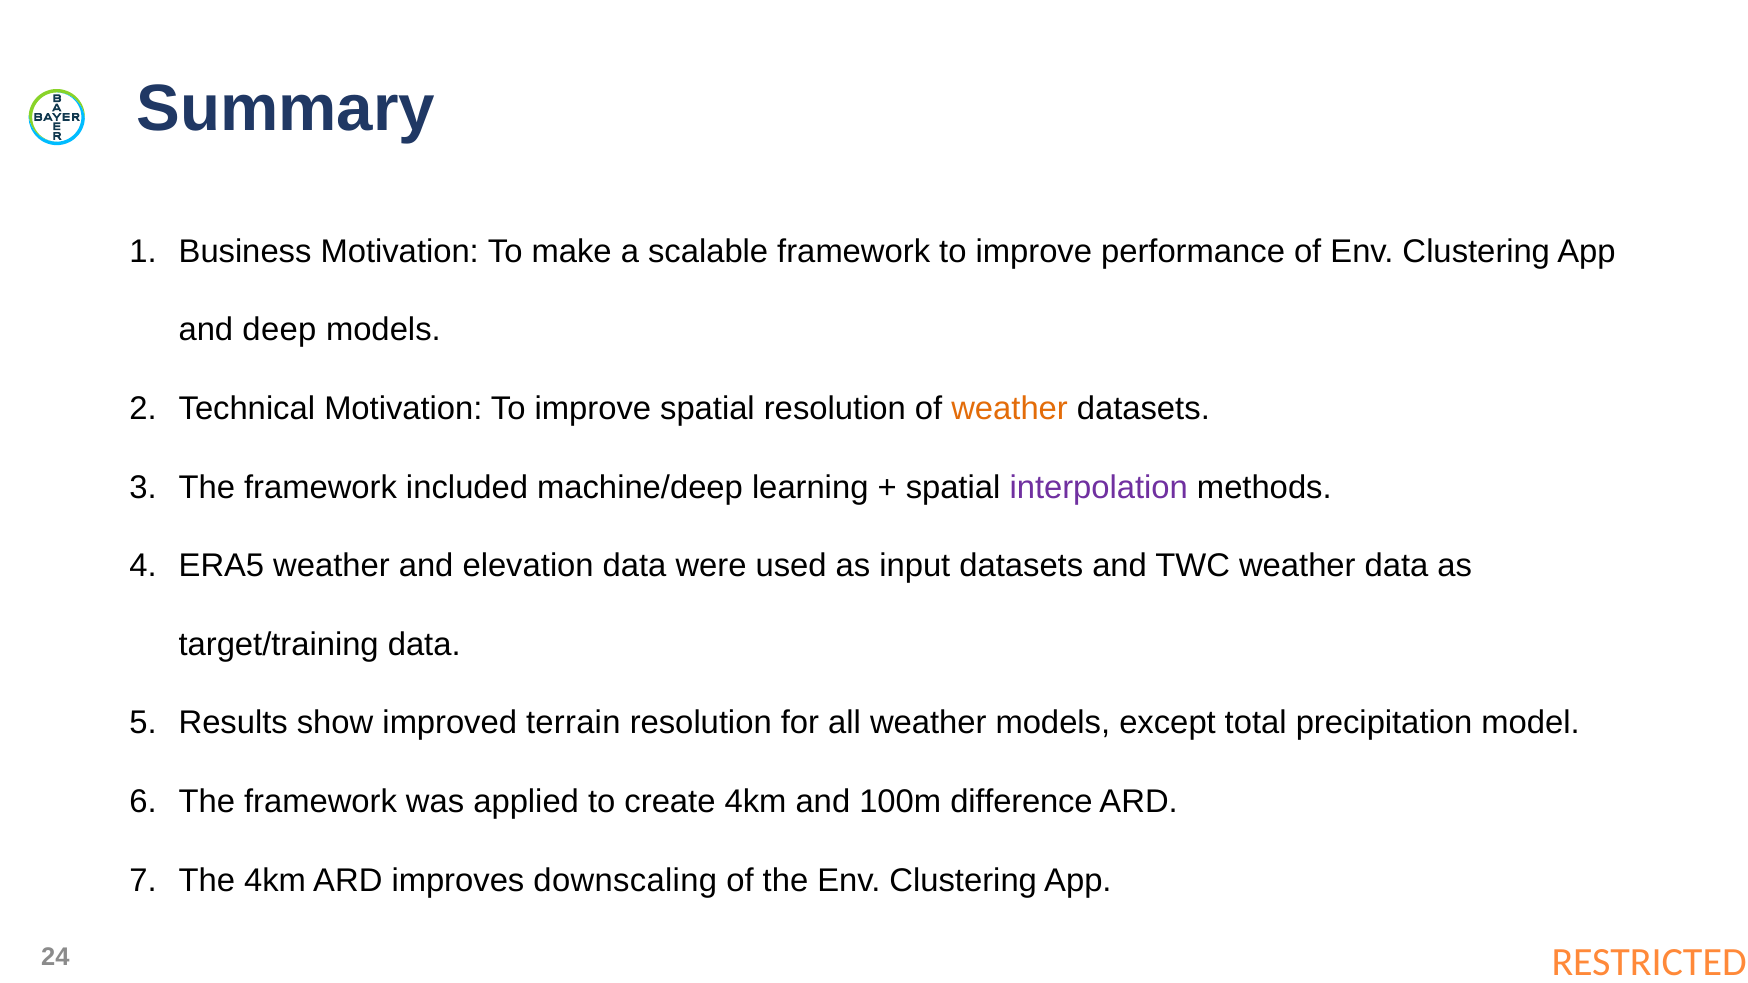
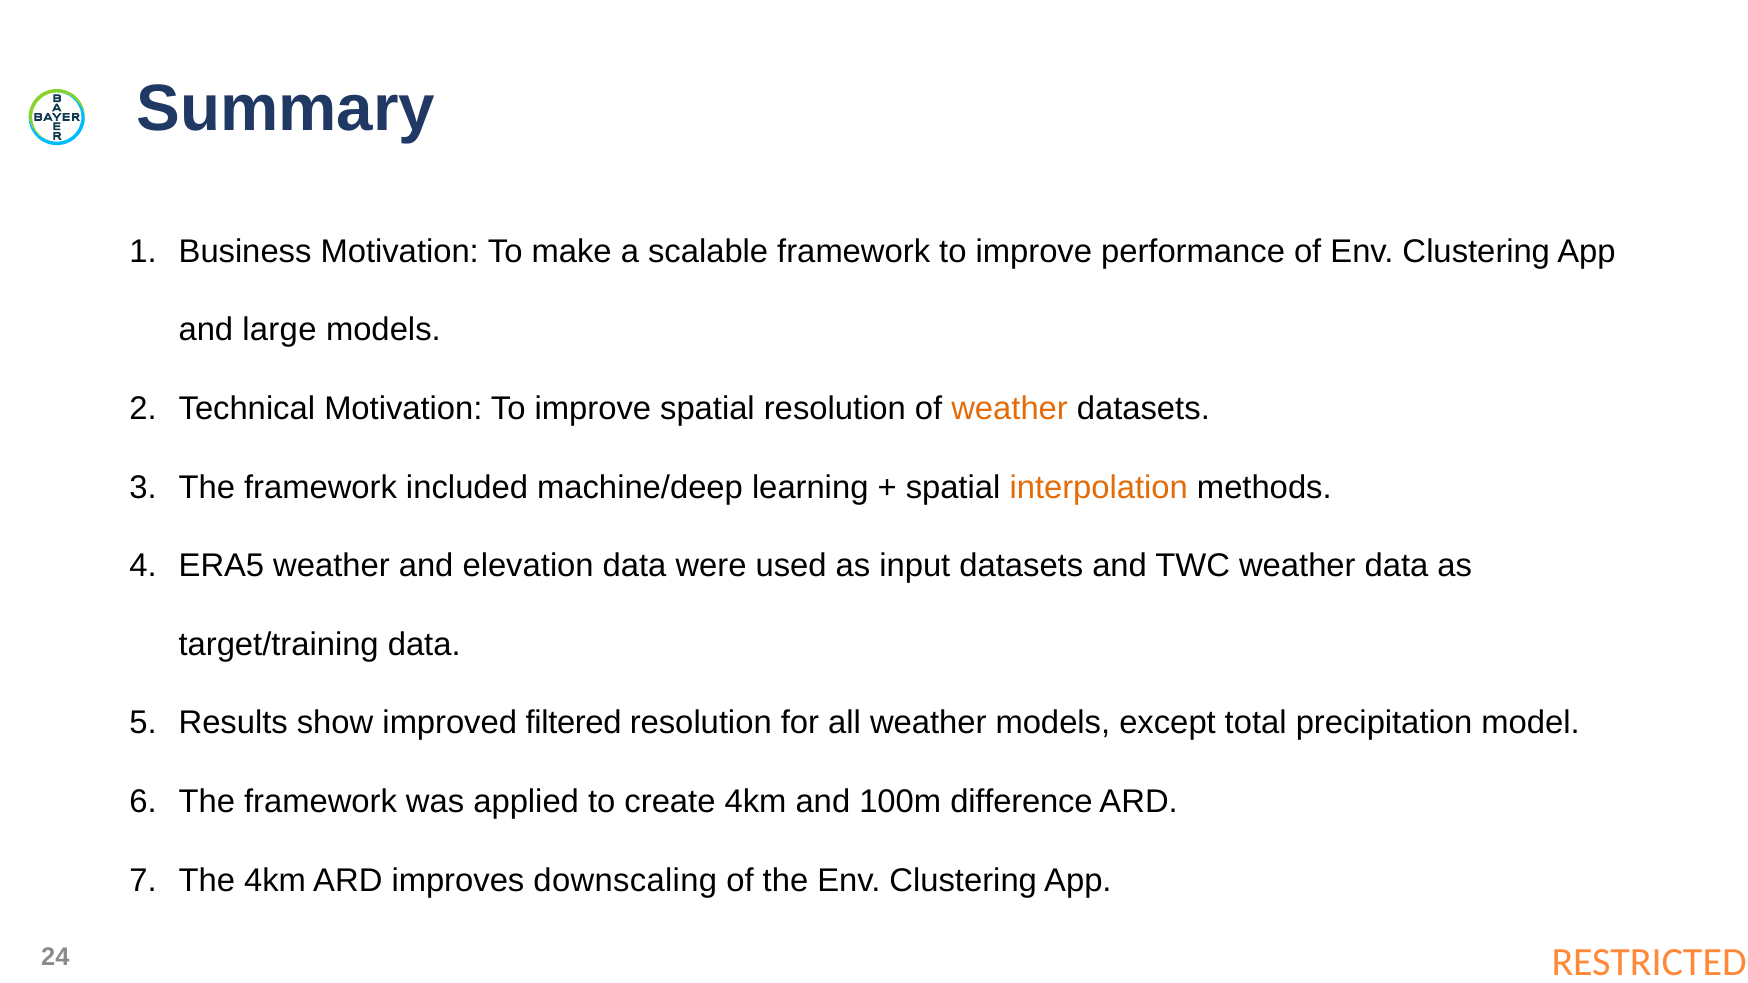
deep: deep -> large
interpolation colour: purple -> orange
terrain: terrain -> filtered
